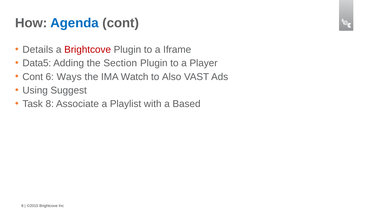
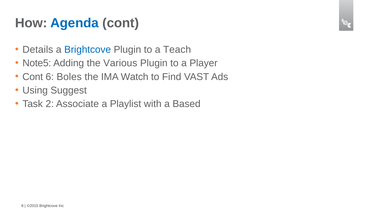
Brightcove at (88, 50) colour: red -> blue
Iframe: Iframe -> Teach
Data5: Data5 -> Note5
Section: Section -> Various
Ways: Ways -> Boles
Also: Also -> Find
Task 8: 8 -> 2
